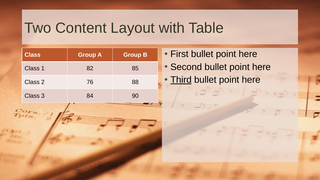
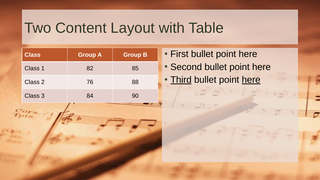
here at (251, 80) underline: none -> present
